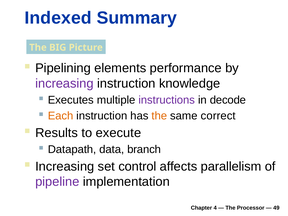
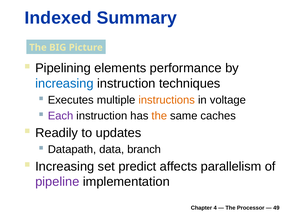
increasing at (64, 83) colour: purple -> blue
knowledge: knowledge -> techniques
instructions colour: purple -> orange
decode: decode -> voltage
Each colour: orange -> purple
correct: correct -> caches
Results: Results -> Readily
execute: execute -> updates
control: control -> predict
